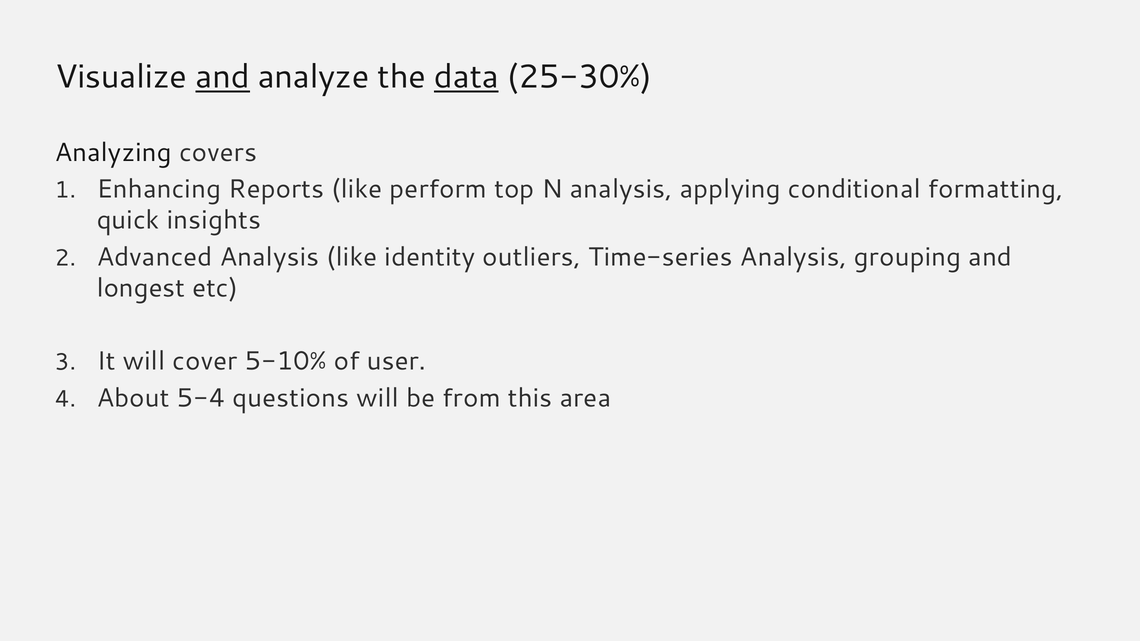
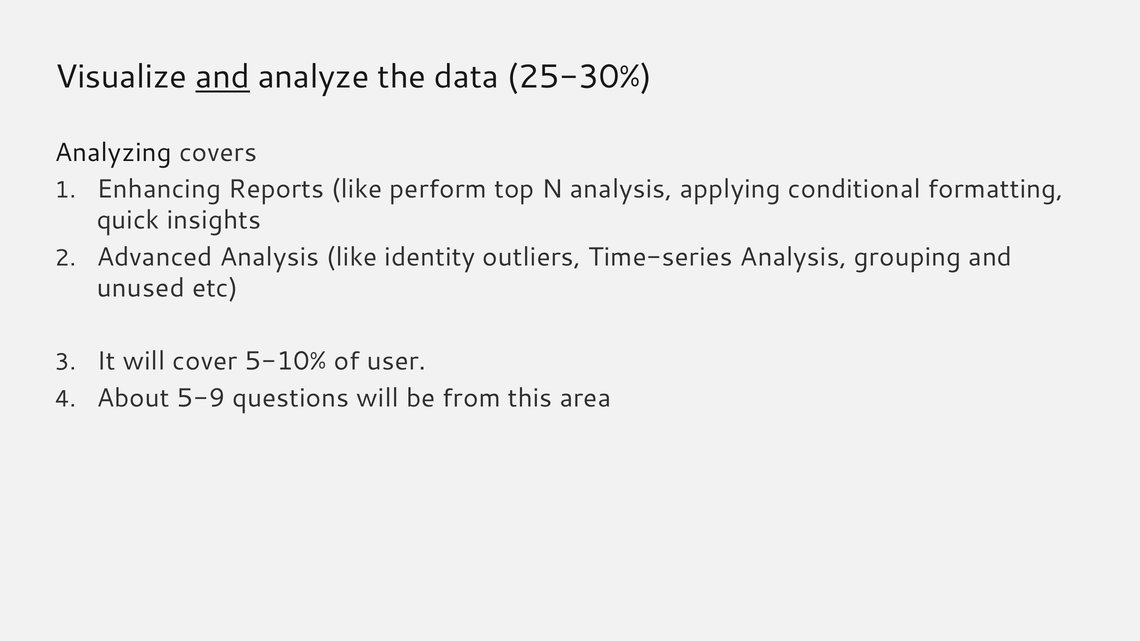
data underline: present -> none
longest: longest -> unused
5-4: 5-4 -> 5-9
